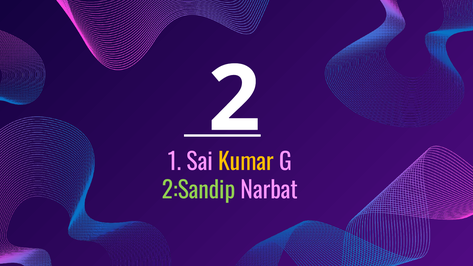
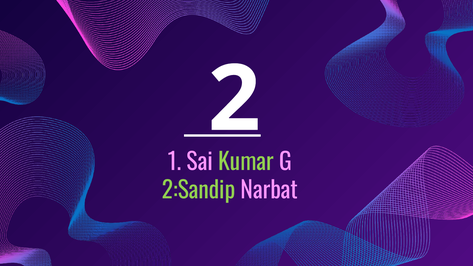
Kumar colour: yellow -> light green
